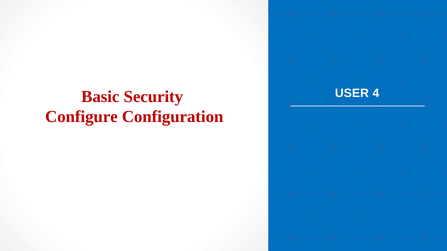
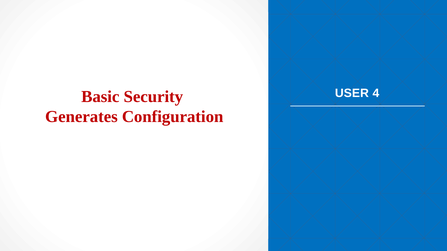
Configure: Configure -> Generates
